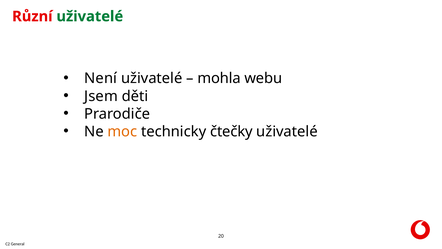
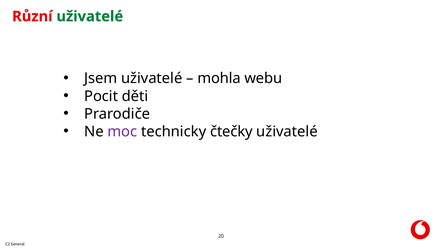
Není: Není -> Jsem
Jsem: Jsem -> Pocit
moc colour: orange -> purple
